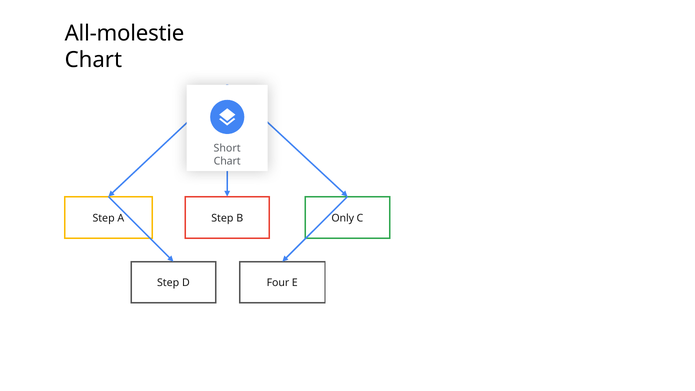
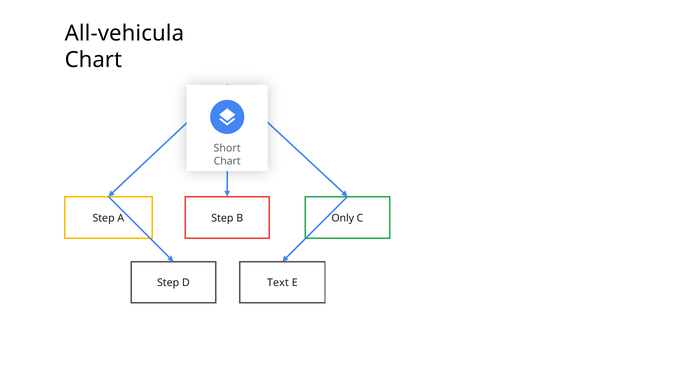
All-molestie: All-molestie -> All-vehicula
Four: Four -> Text
